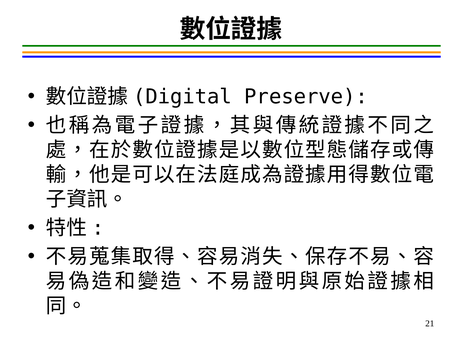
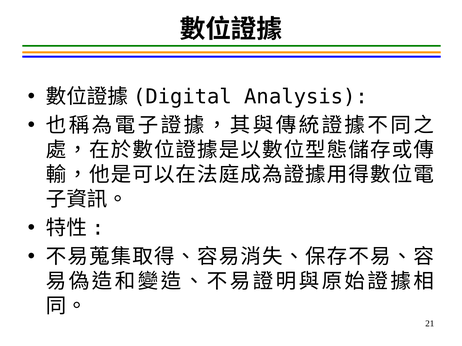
Preserve: Preserve -> Analysis
